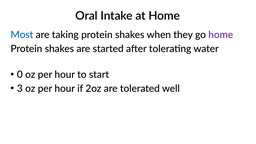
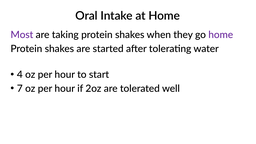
Most colour: blue -> purple
0: 0 -> 4
3: 3 -> 7
